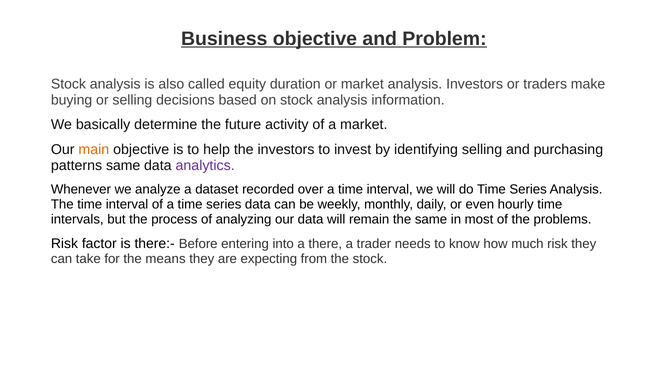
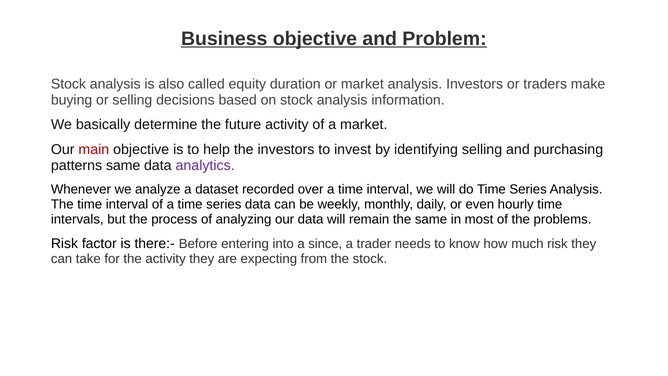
main colour: orange -> red
there: there -> since
the means: means -> activity
